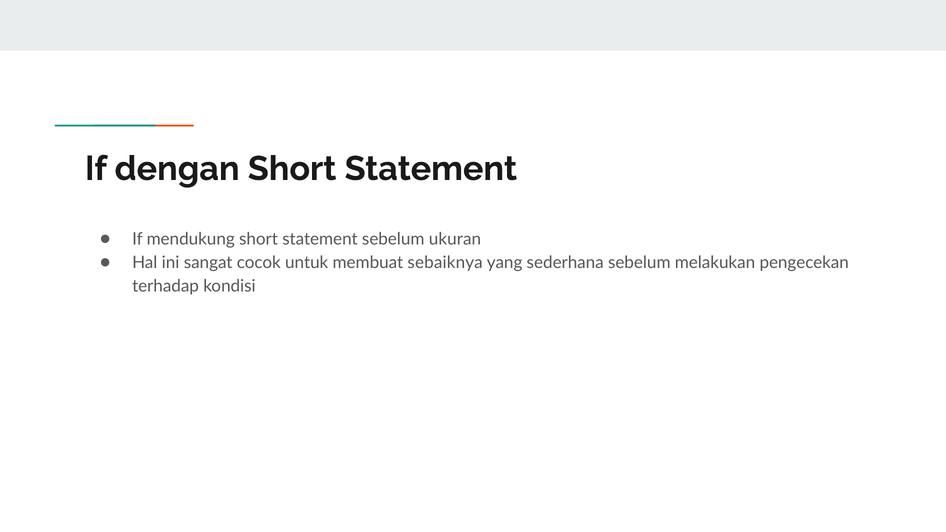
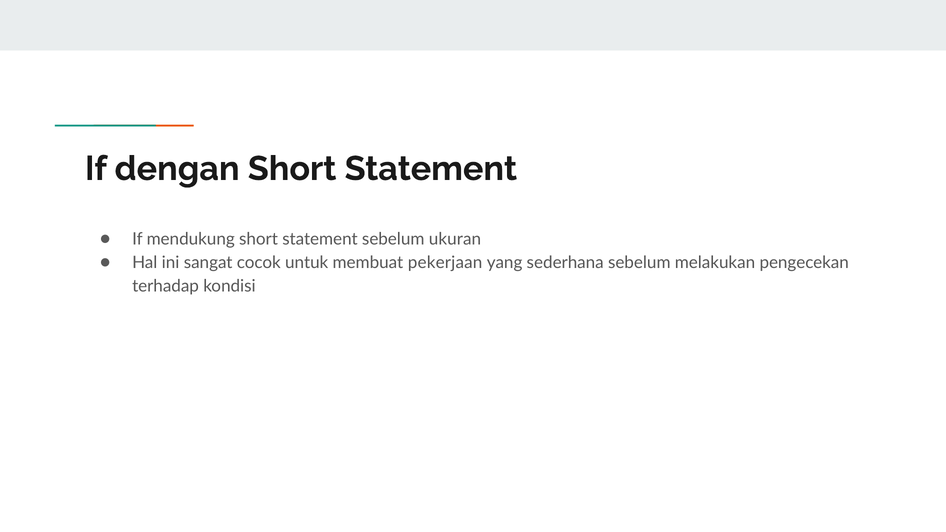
sebaiknya: sebaiknya -> pekerjaan
